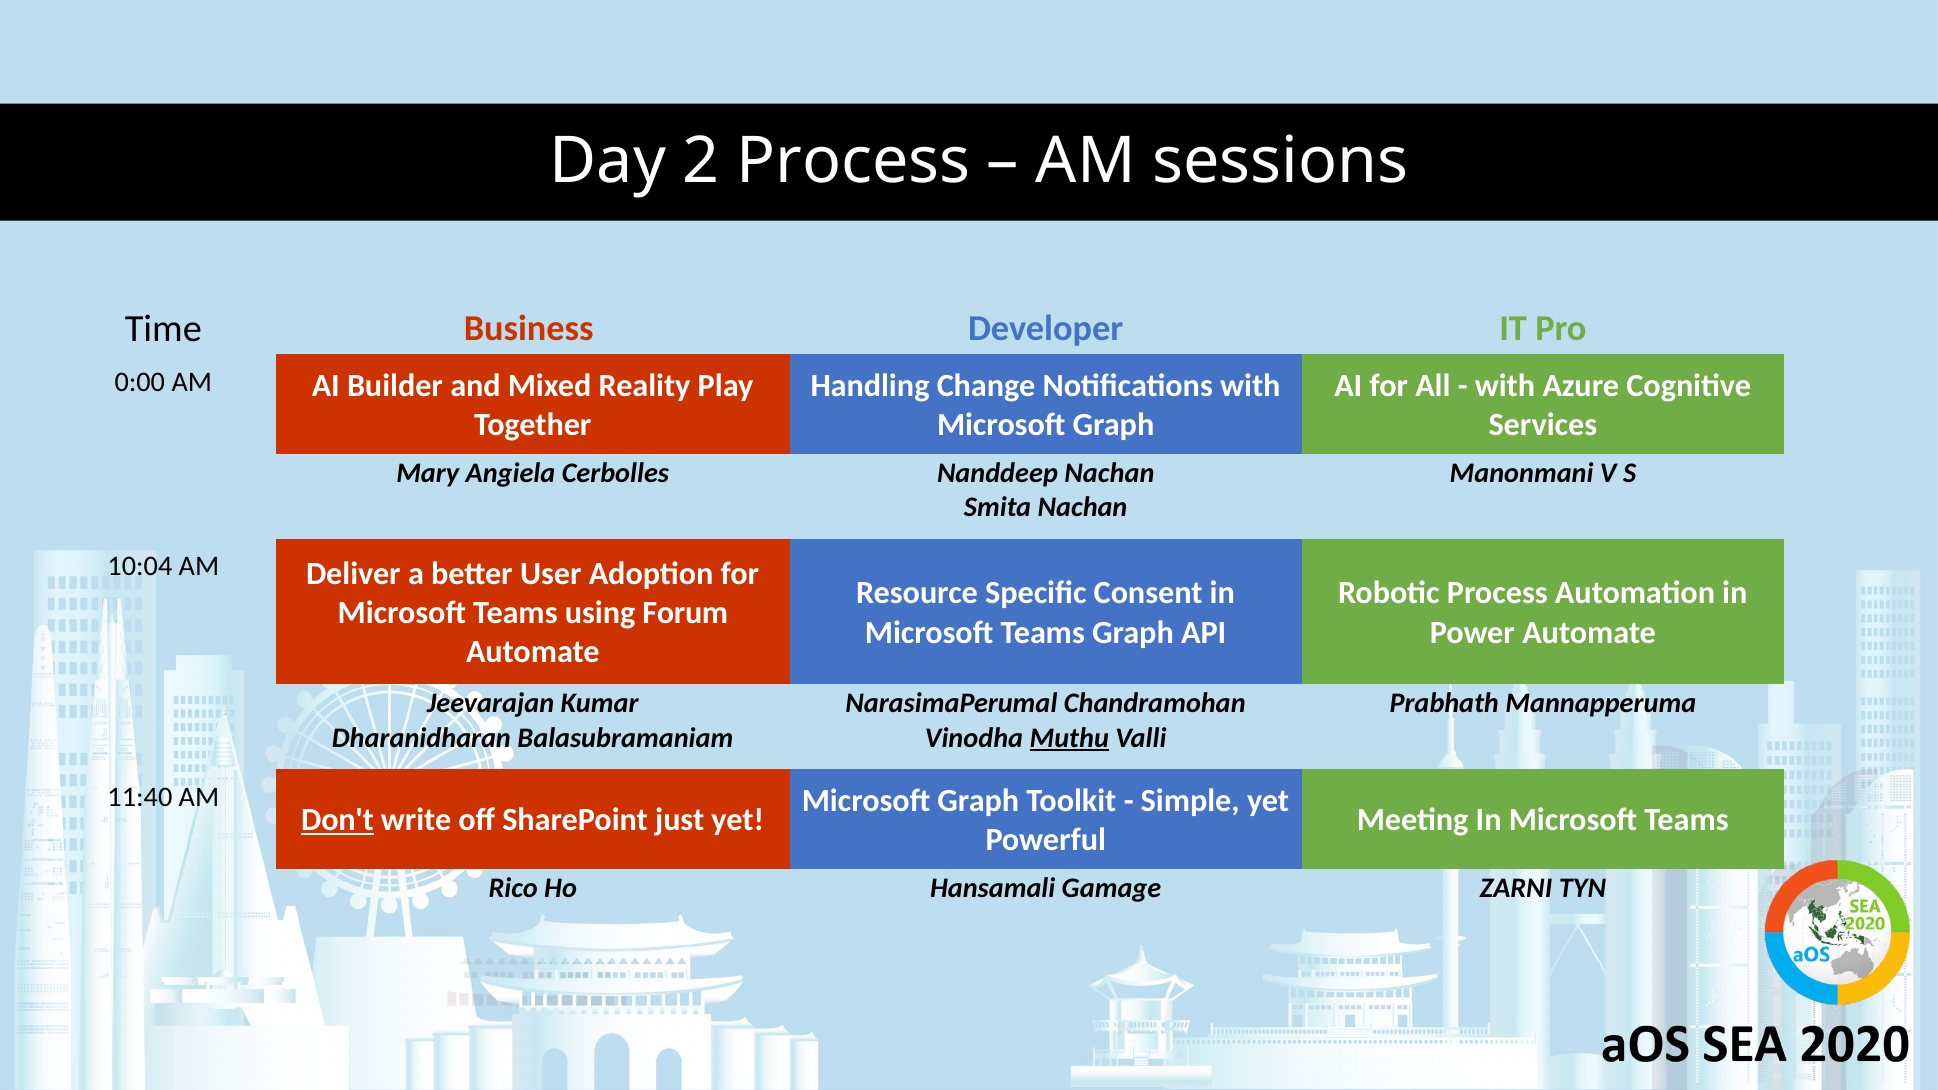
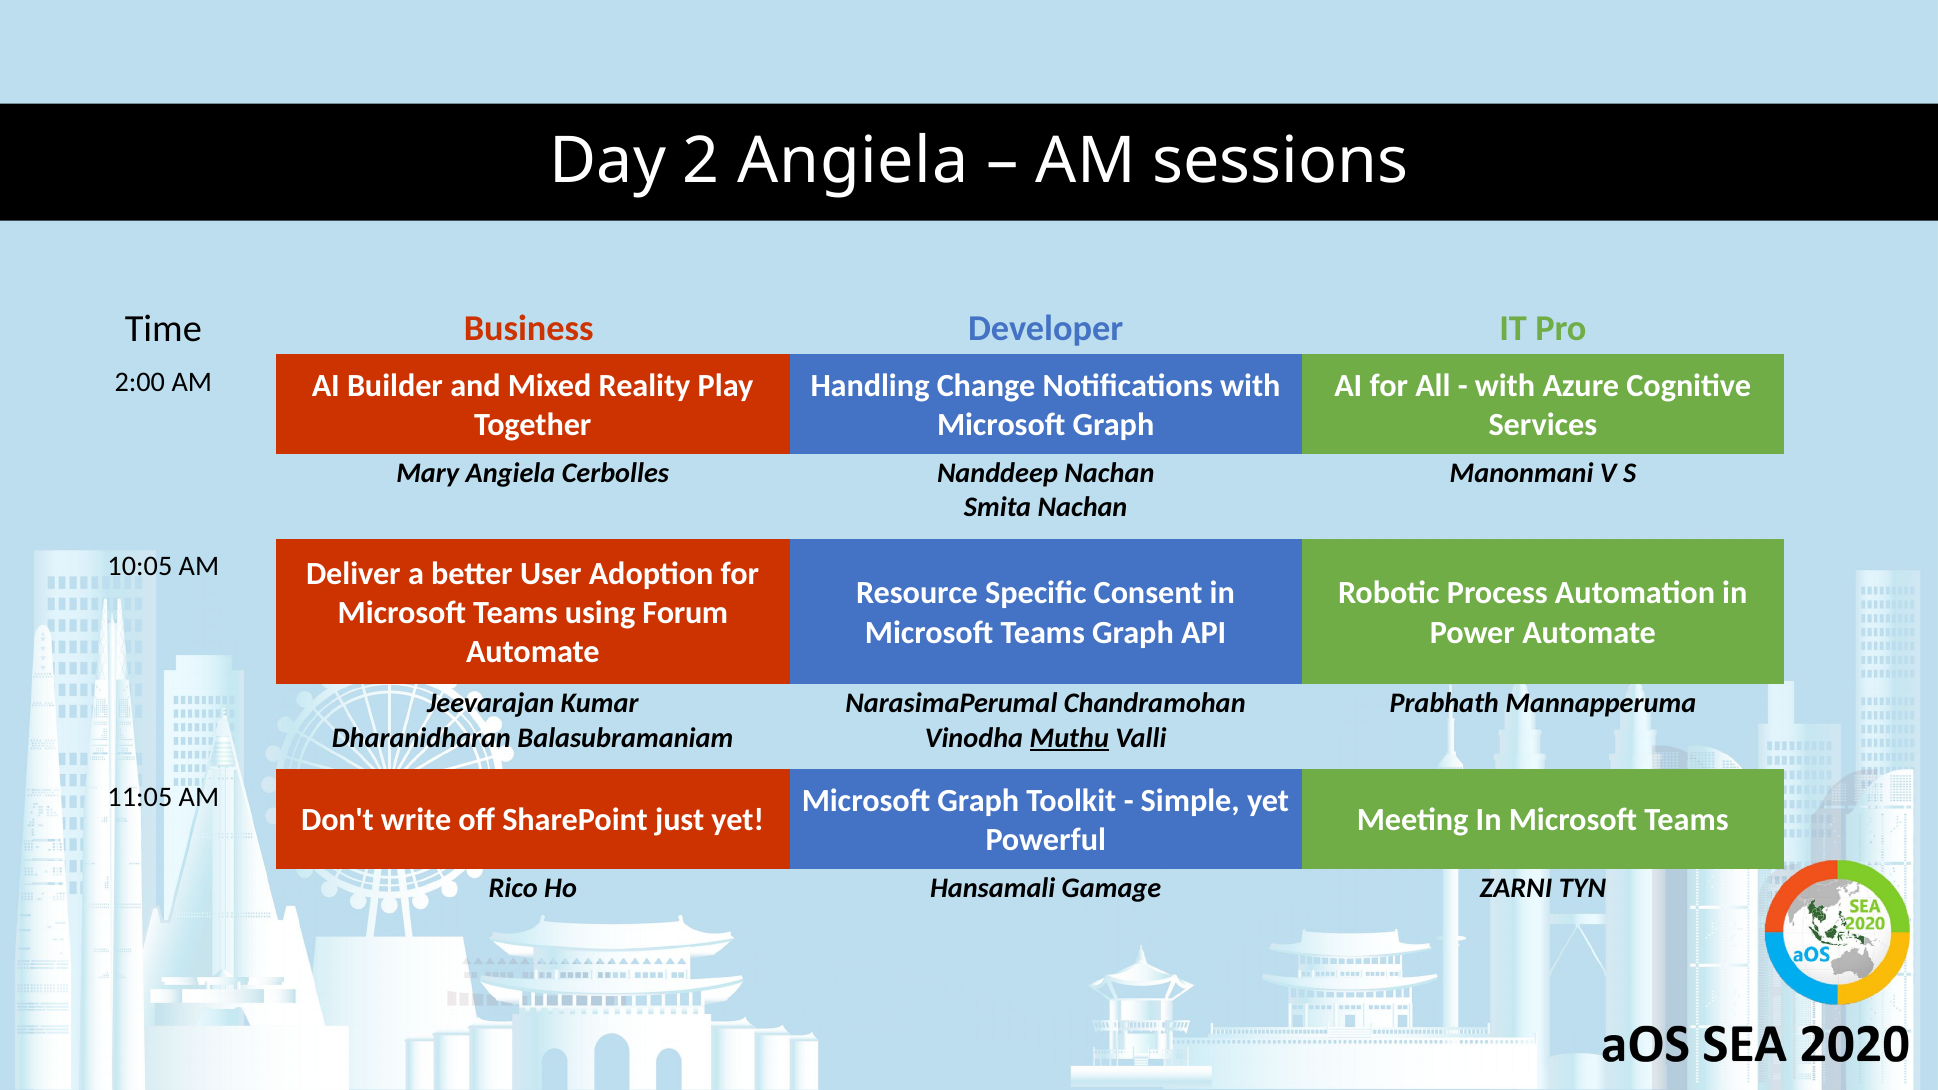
2 Process: Process -> Angiela
0:00: 0:00 -> 2:00
10:04: 10:04 -> 10:05
11:40: 11:40 -> 11:05
Don't underline: present -> none
